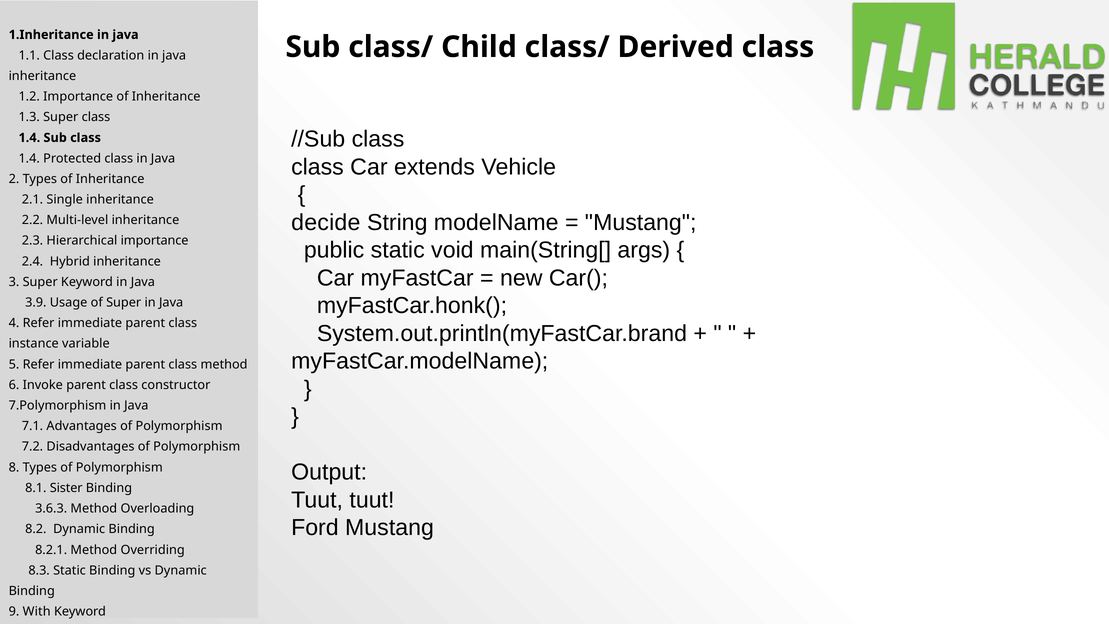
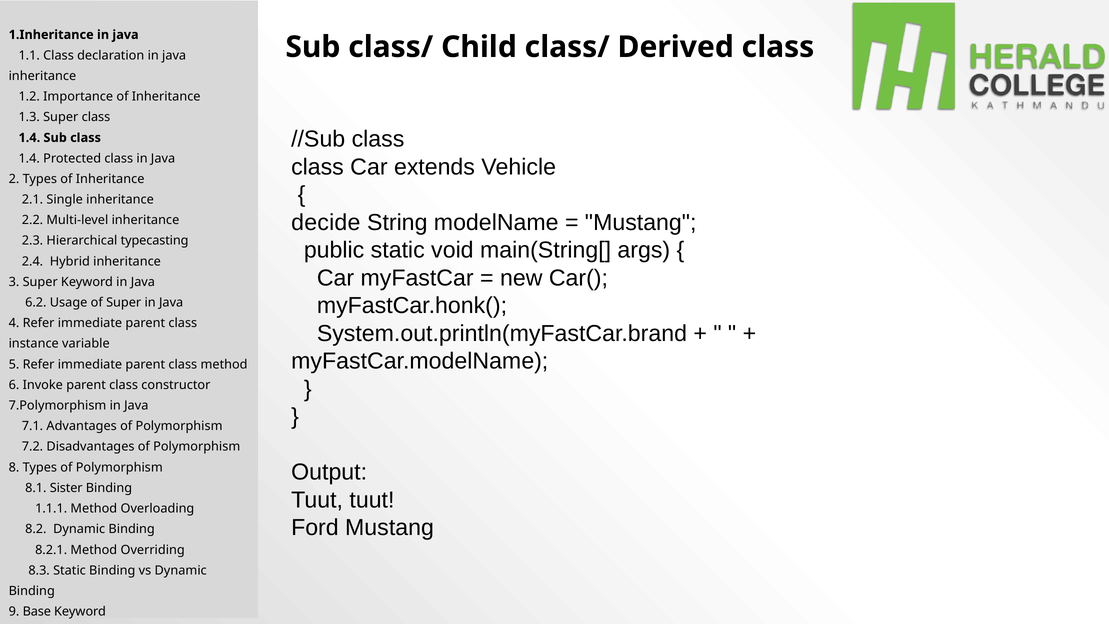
Hierarchical importance: importance -> typecasting
3.9: 3.9 -> 6.2
3.6.3: 3.6.3 -> 1.1.1
With: With -> Base
